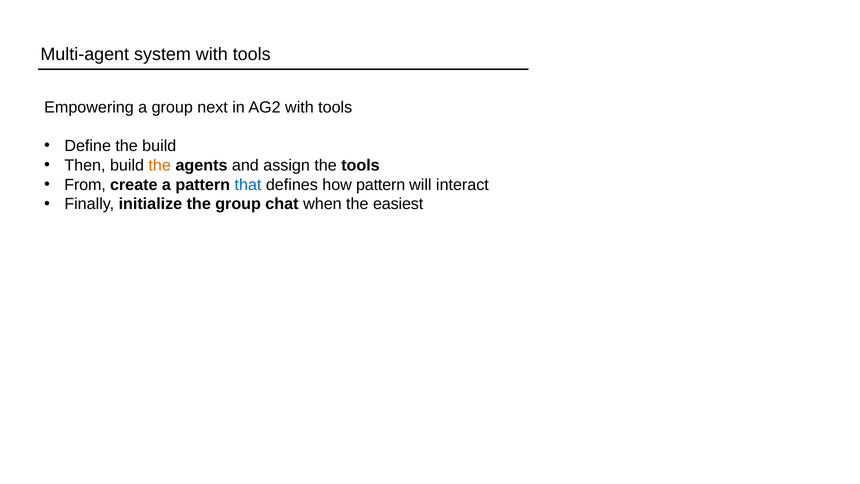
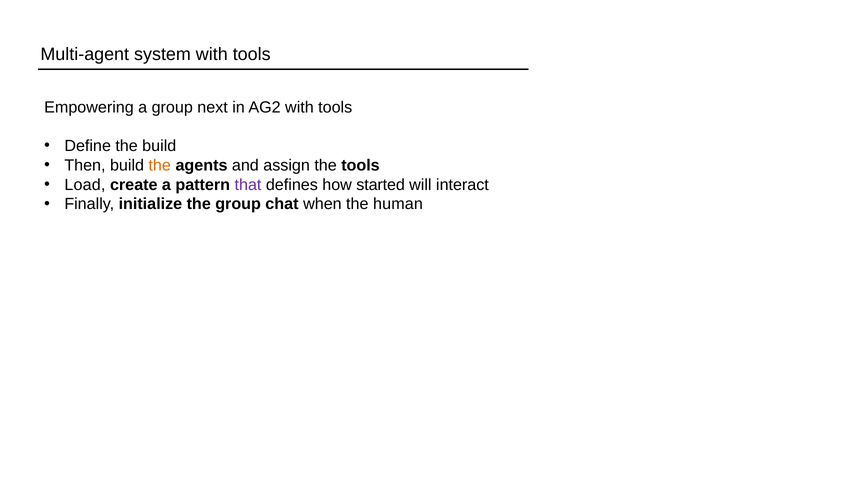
From: From -> Load
that colour: blue -> purple
how pattern: pattern -> started
easiest: easiest -> human
